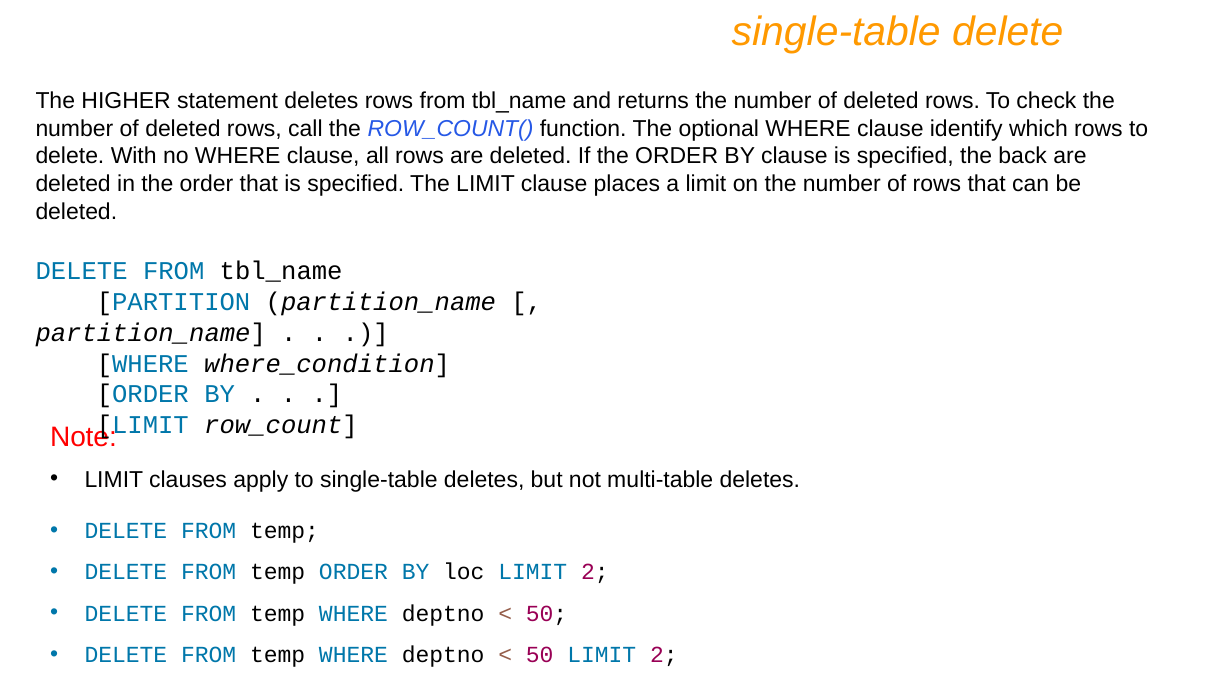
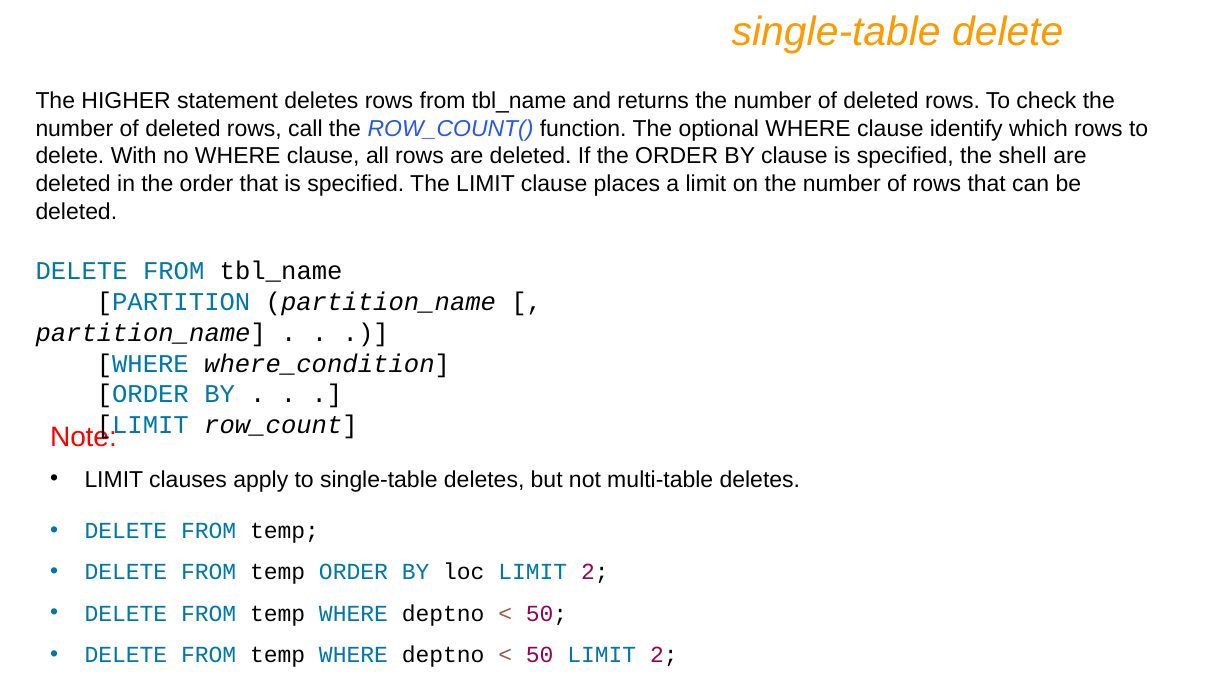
back: back -> shell
